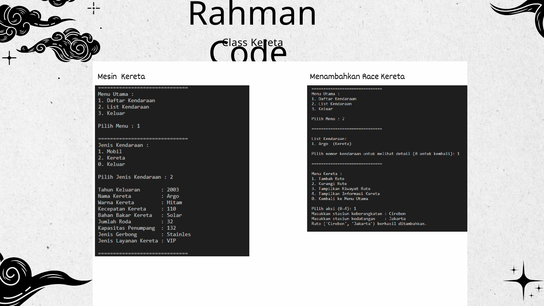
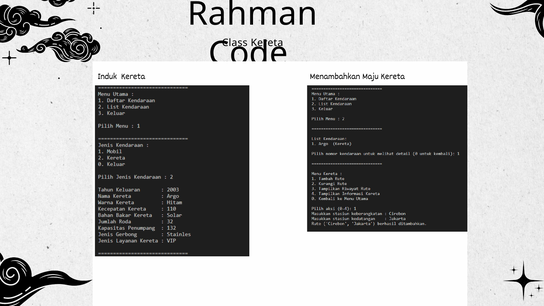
Mesin: Mesin -> Induk
Race: Race -> Maju
